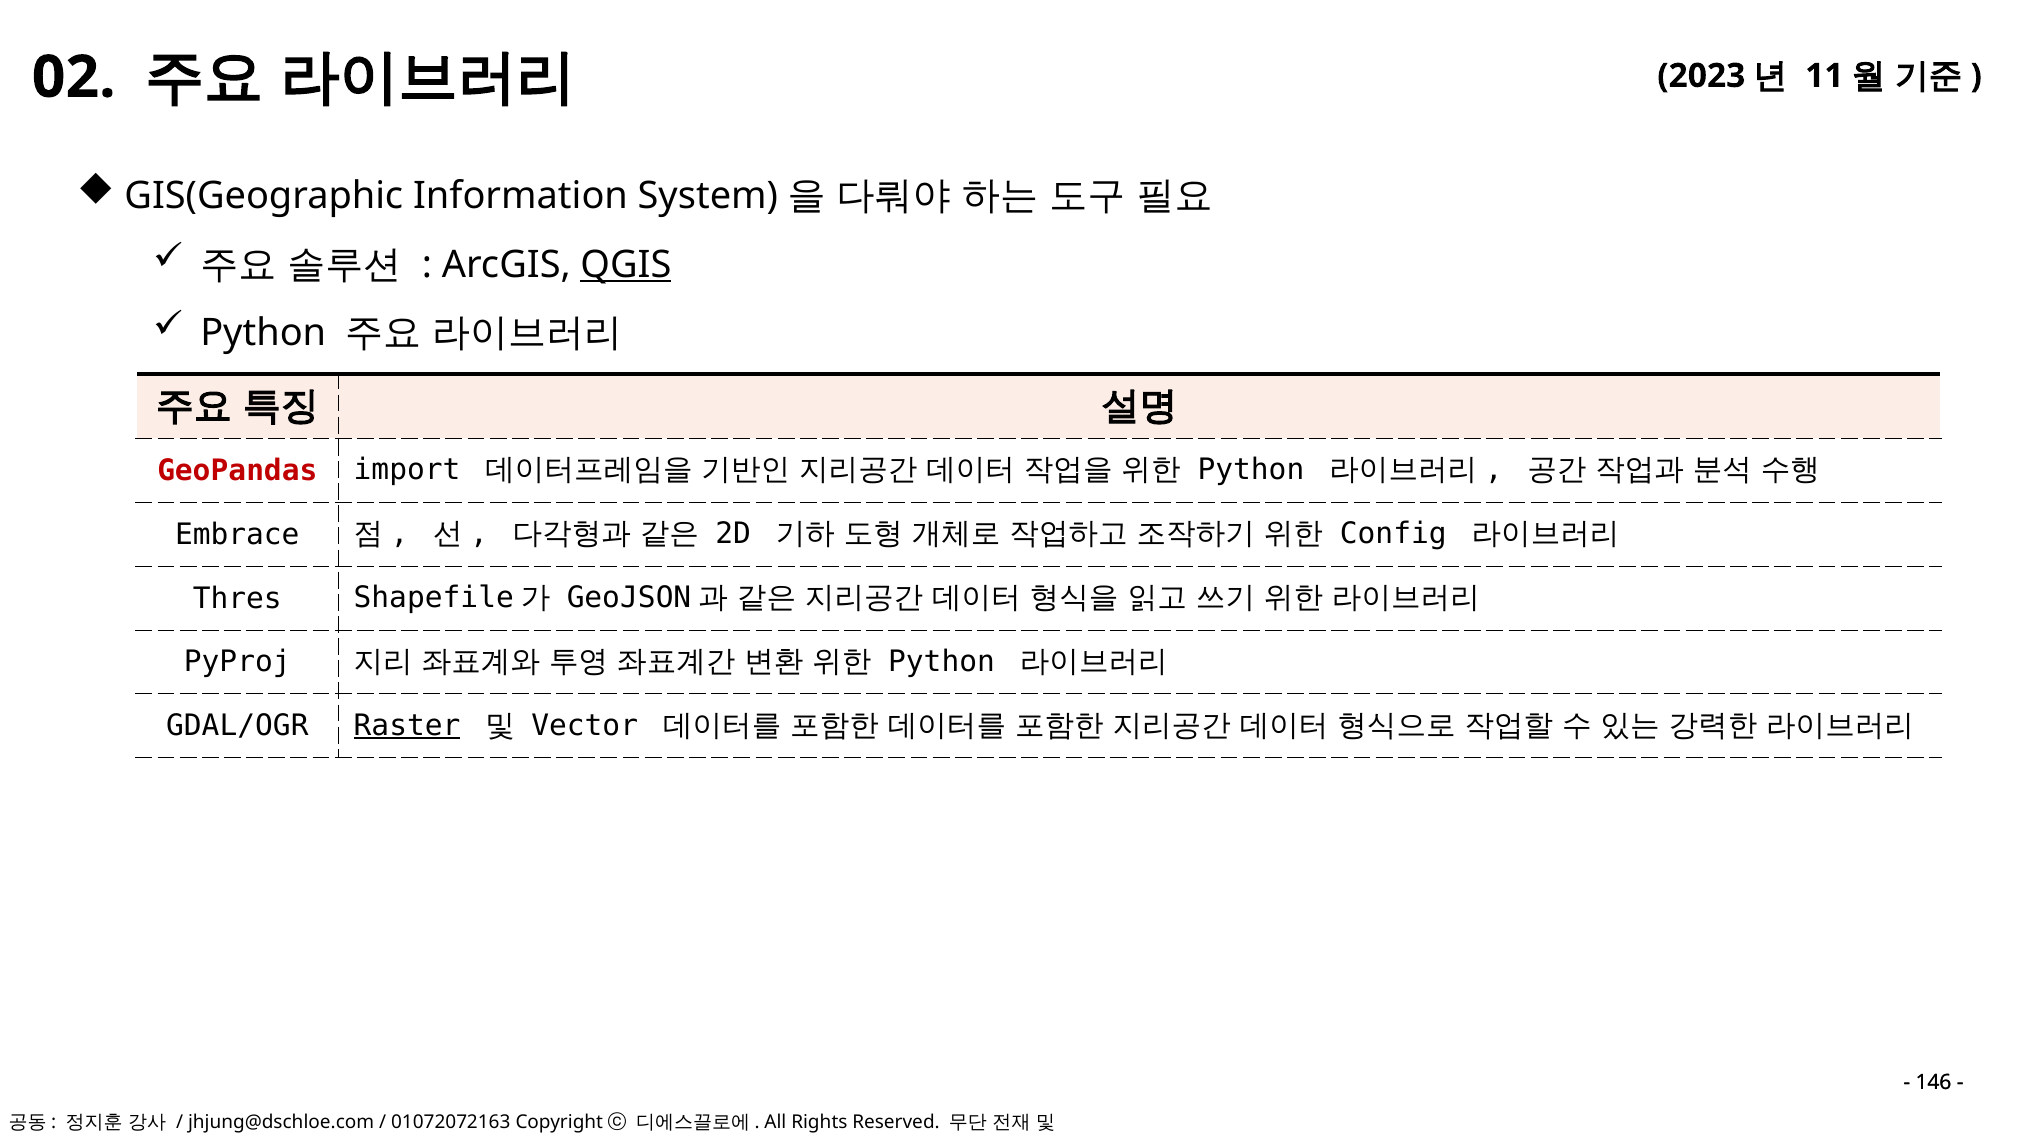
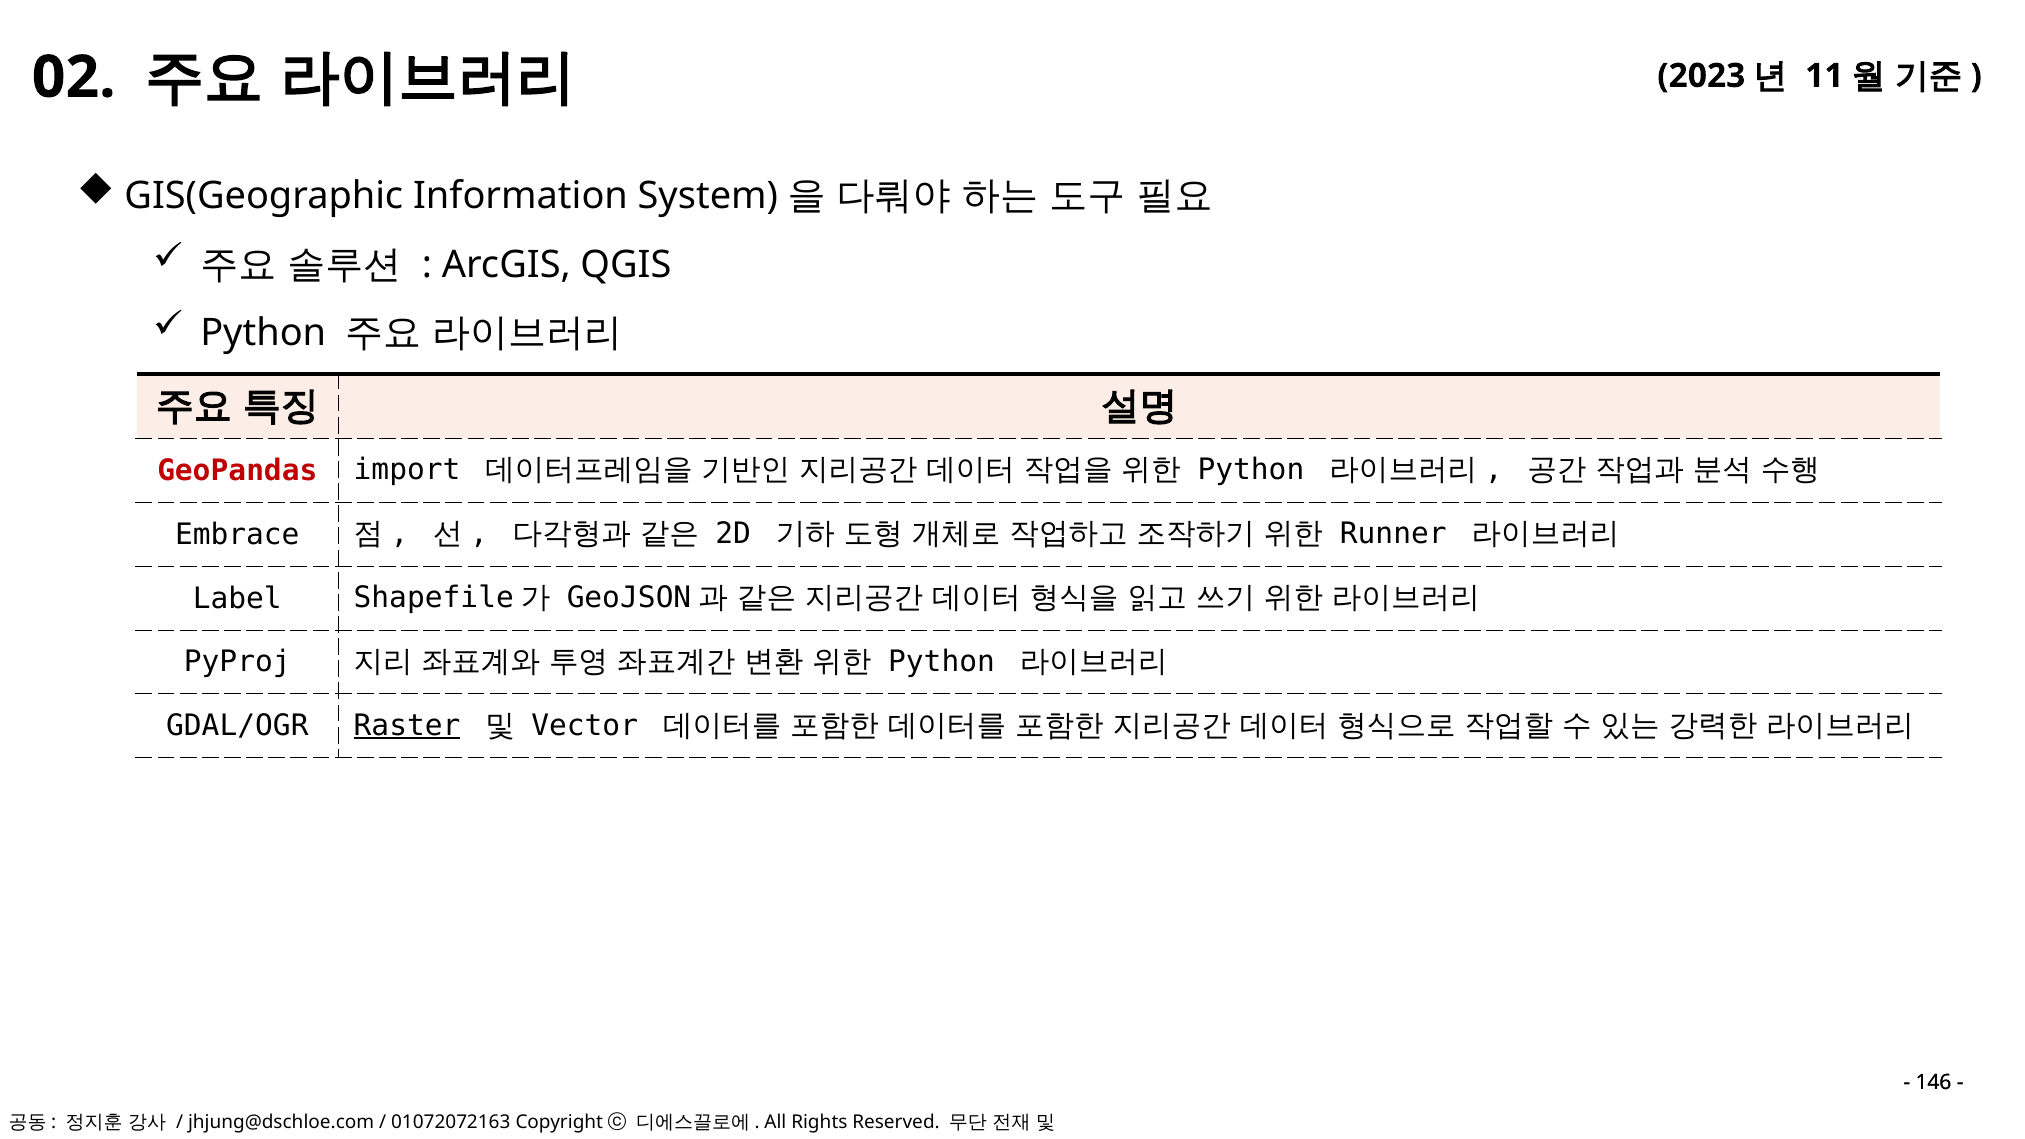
QGIS underline: present -> none
Config: Config -> Runner
Thres: Thres -> Label
